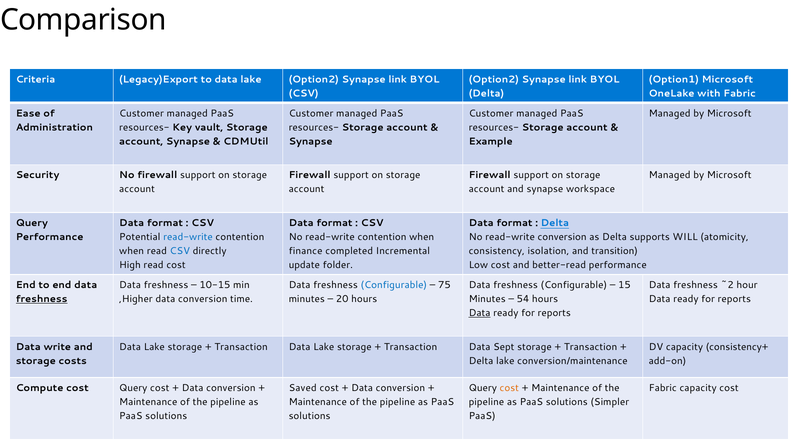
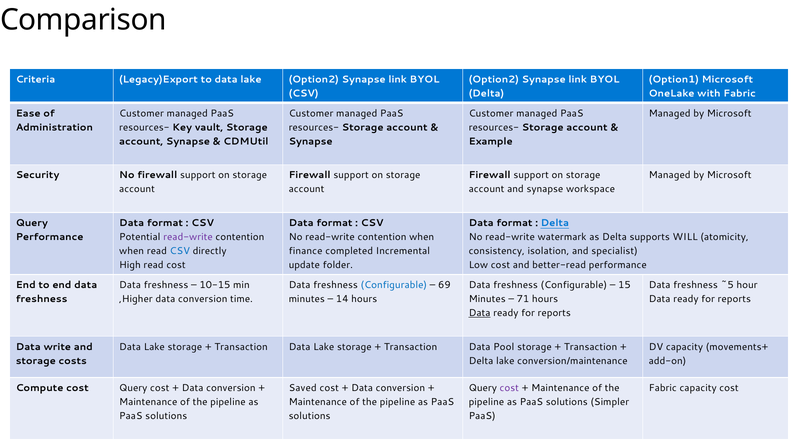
read-write at (188, 237) colour: blue -> purple
read-write conversion: conversion -> watermark
transition: transition -> specialist
75: 75 -> 69
~2: ~2 -> ~5
freshness at (42, 299) underline: present -> none
20: 20 -> 14
54: 54 -> 71
Sept: Sept -> Pool
consistency+: consistency+ -> movements+
cost at (509, 388) colour: orange -> purple
